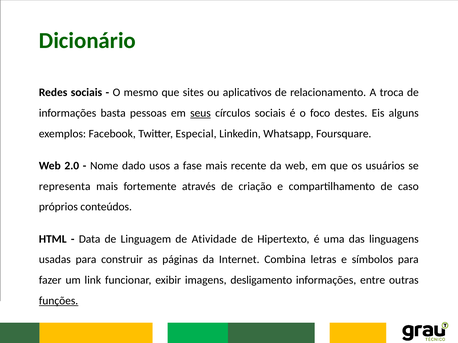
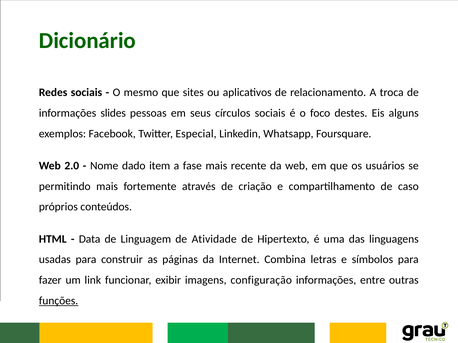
basta: basta -> slides
seus underline: present -> none
usos: usos -> item
representa: representa -> permitindo
desligamento: desligamento -> configuração
